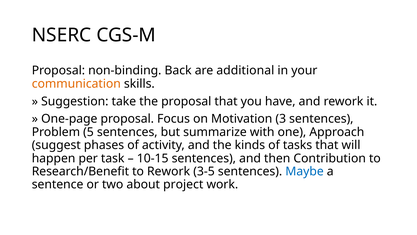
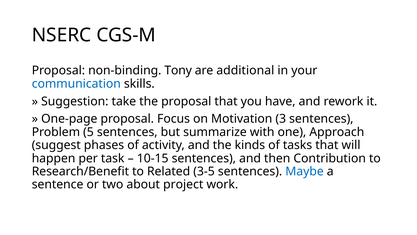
Back: Back -> Tony
communication colour: orange -> blue
to Rework: Rework -> Related
